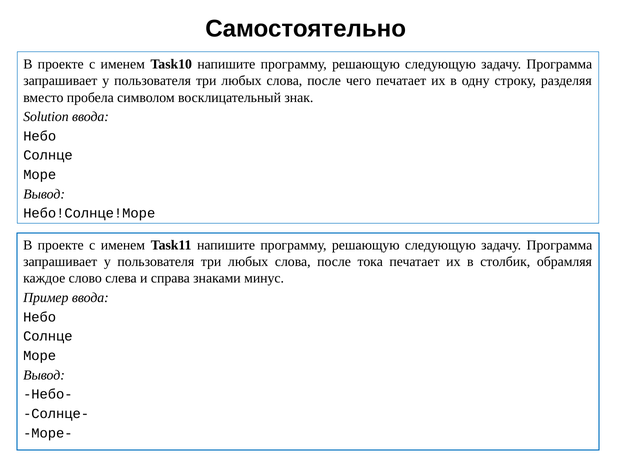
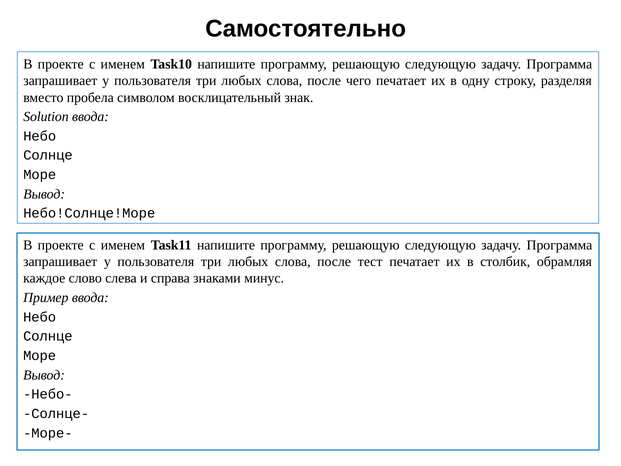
тока: тока -> тест
